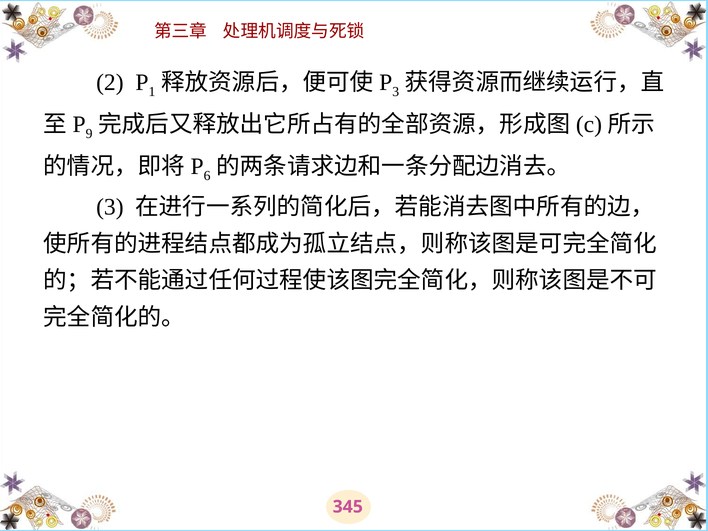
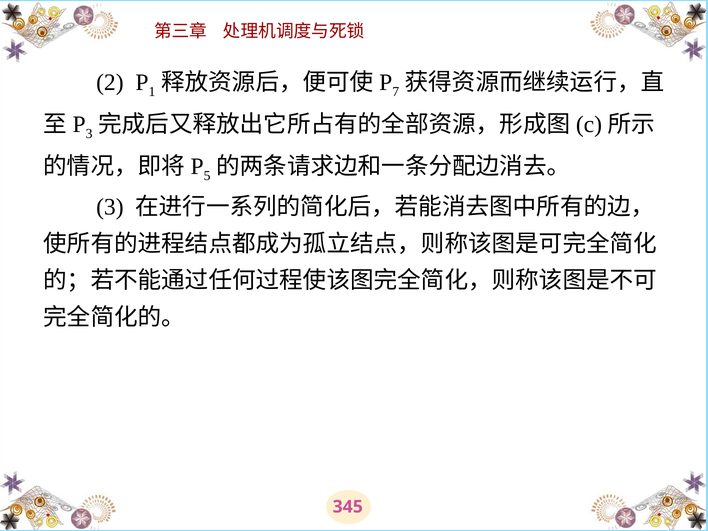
3 at (396, 92): 3 -> 7
9 at (89, 134): 9 -> 3
6: 6 -> 5
